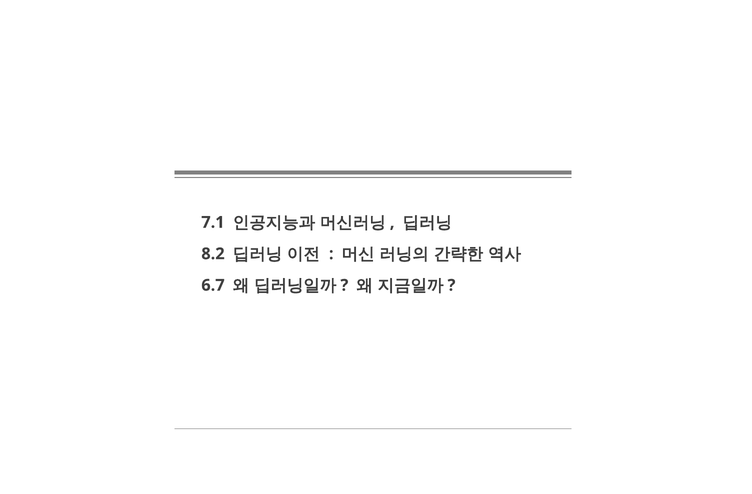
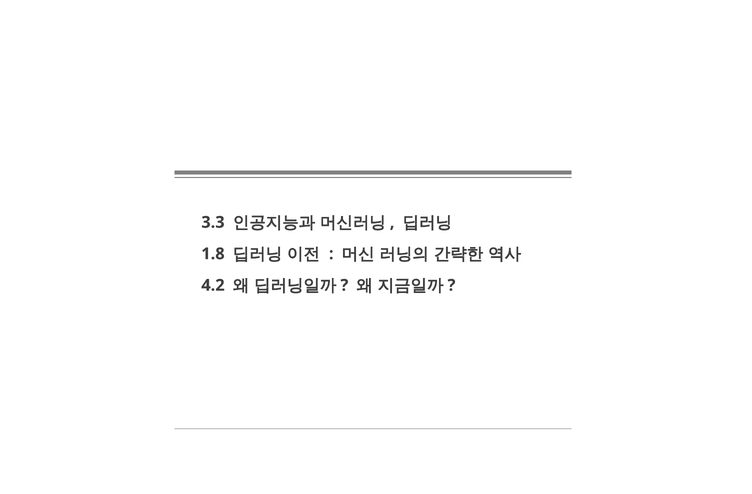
7.1: 7.1 -> 3.3
8.2: 8.2 -> 1.8
6.7: 6.7 -> 4.2
